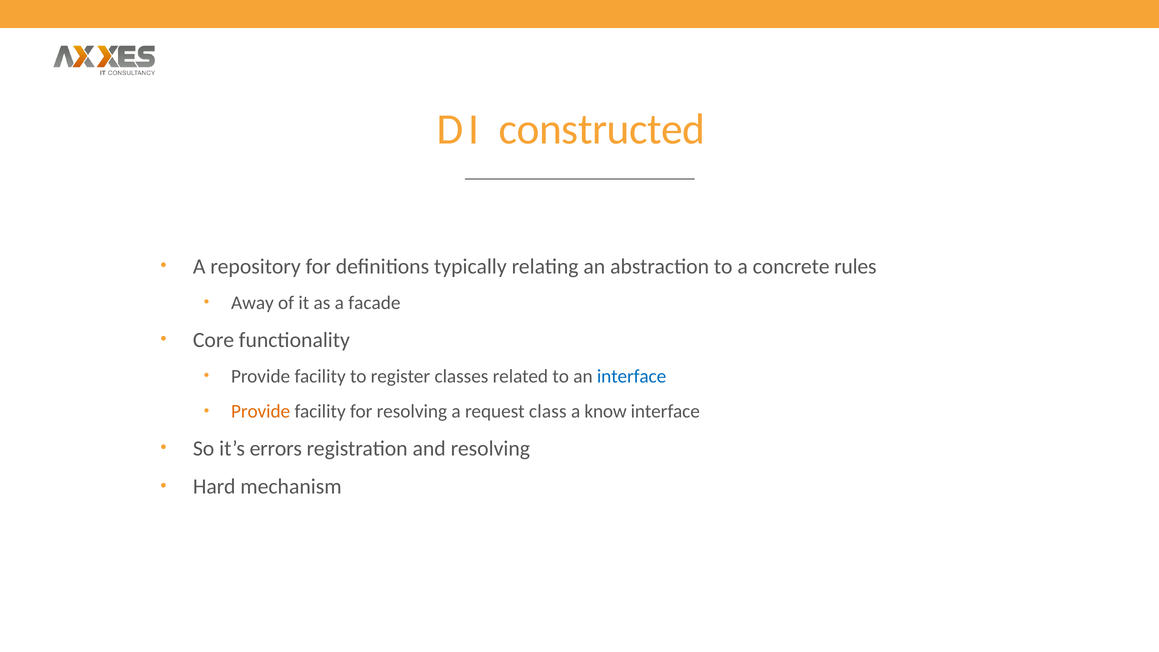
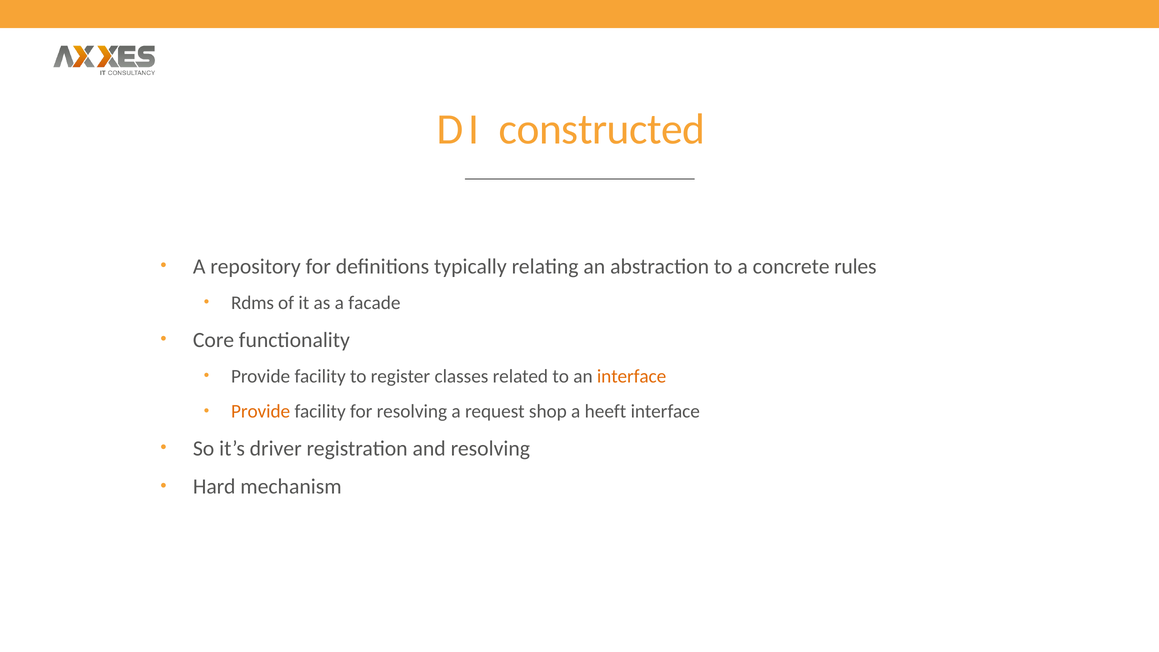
Away: Away -> Rdms
interface at (632, 376) colour: blue -> orange
class: class -> shop
know: know -> heeft
errors: errors -> driver
